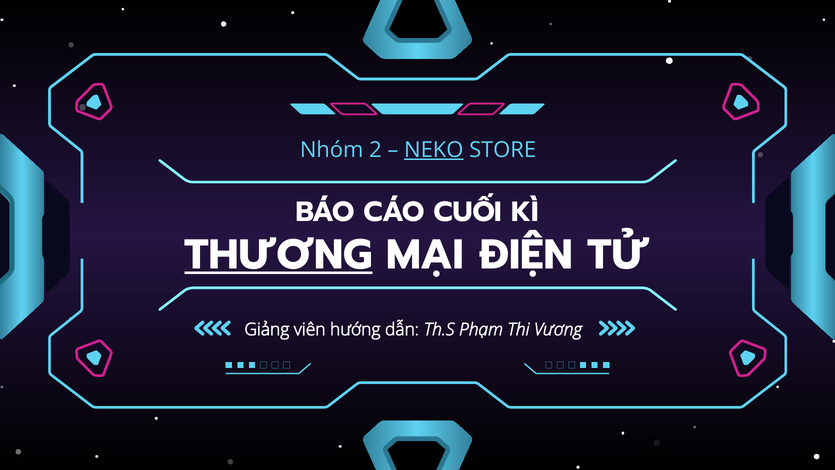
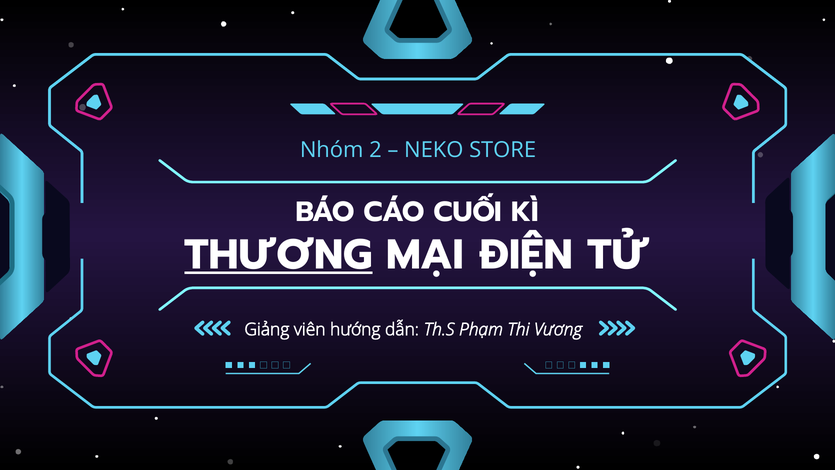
NEKO underline: present -> none
